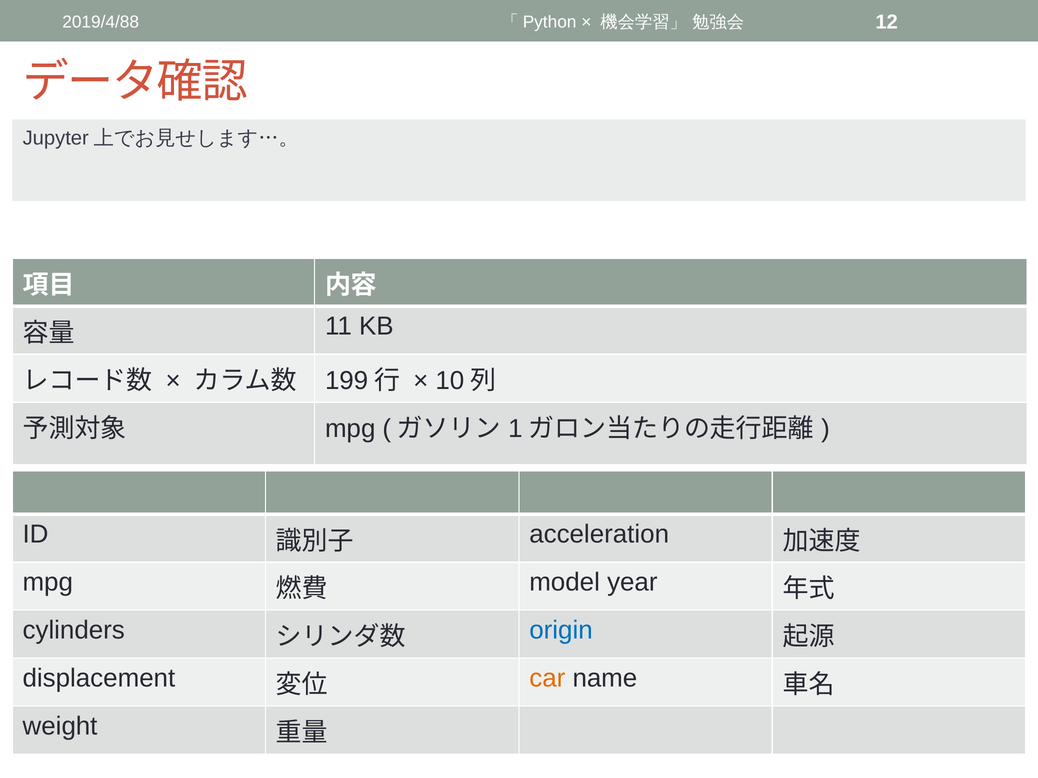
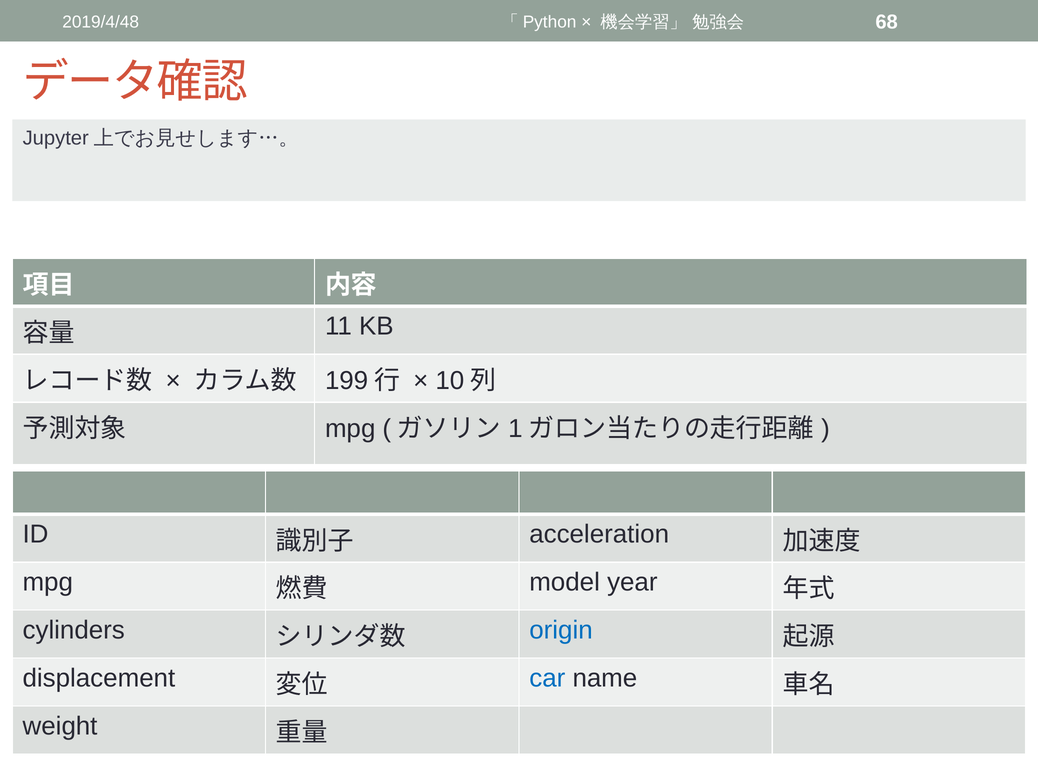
2019/4/88: 2019/4/88 -> 2019/4/48
12: 12 -> 68
car colour: orange -> blue
